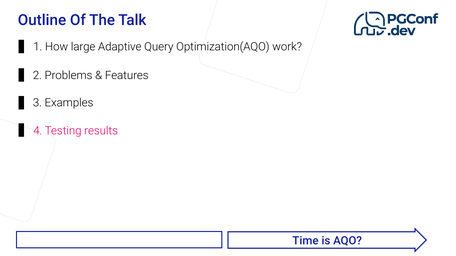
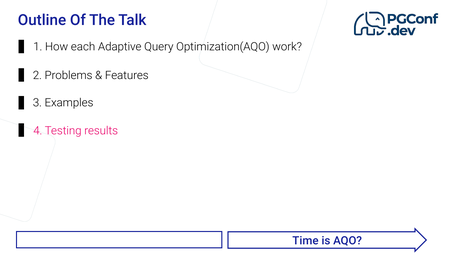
large: large -> each
